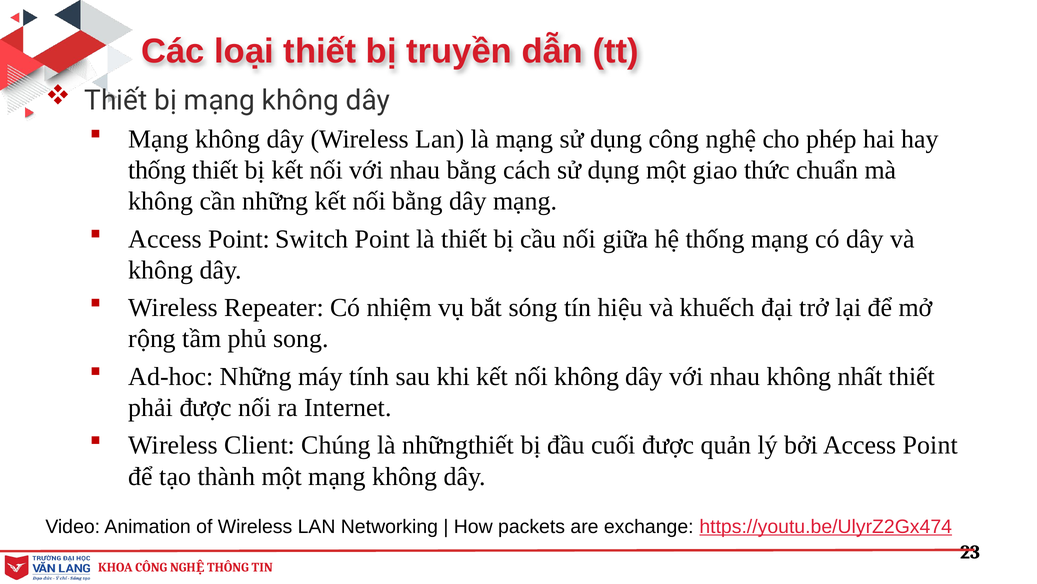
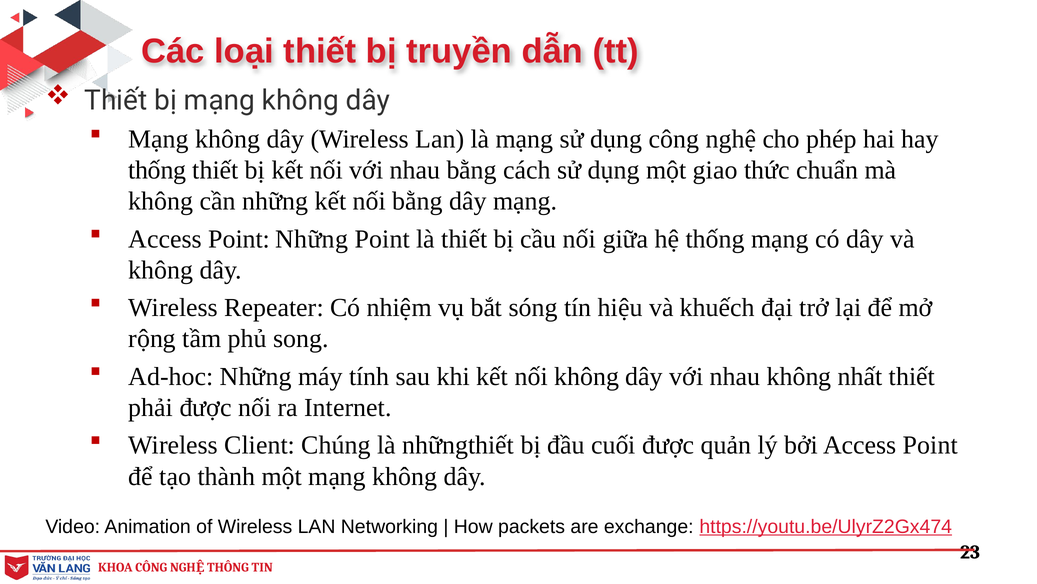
Point Switch: Switch -> Những
